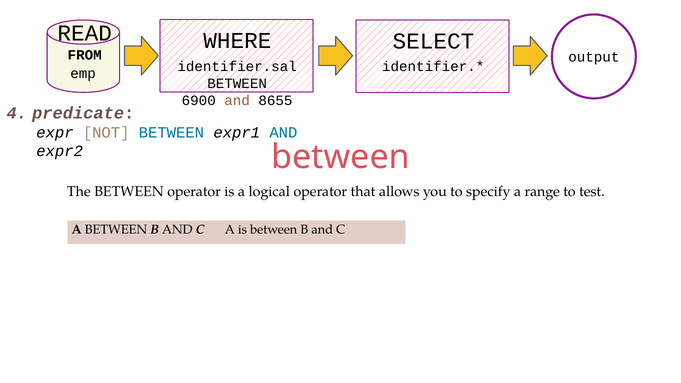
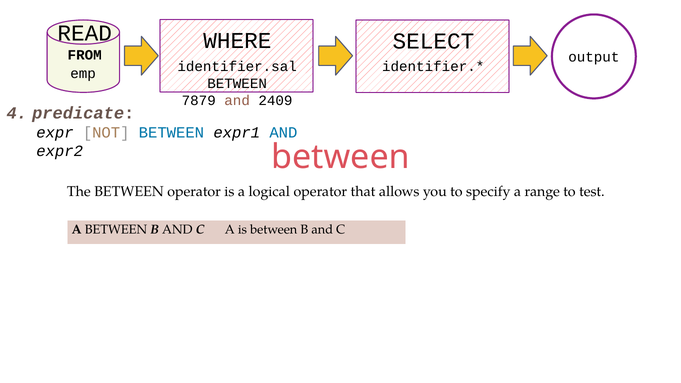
6900: 6900 -> 7879
8655: 8655 -> 2409
